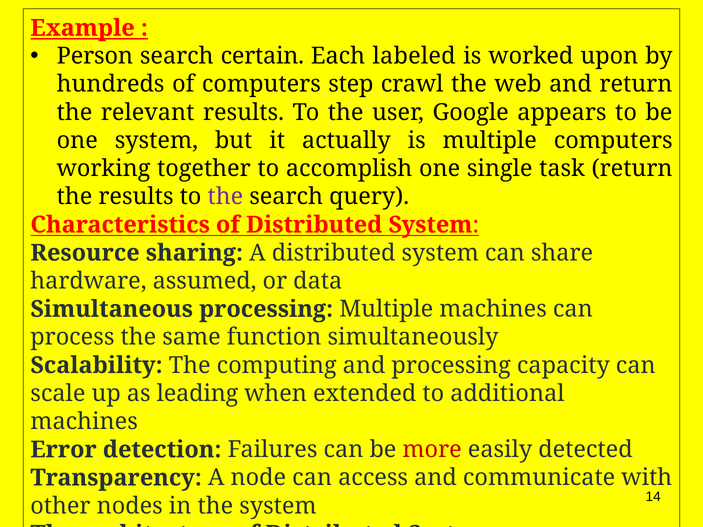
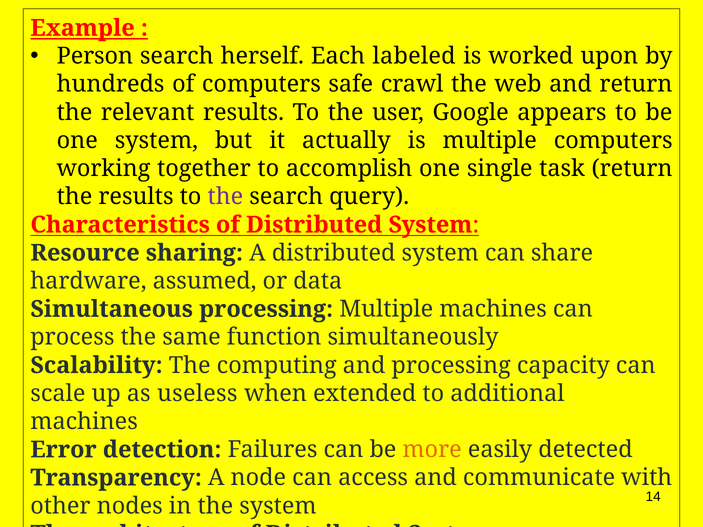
certain: certain -> herself
step: step -> safe
leading: leading -> useless
more colour: red -> orange
